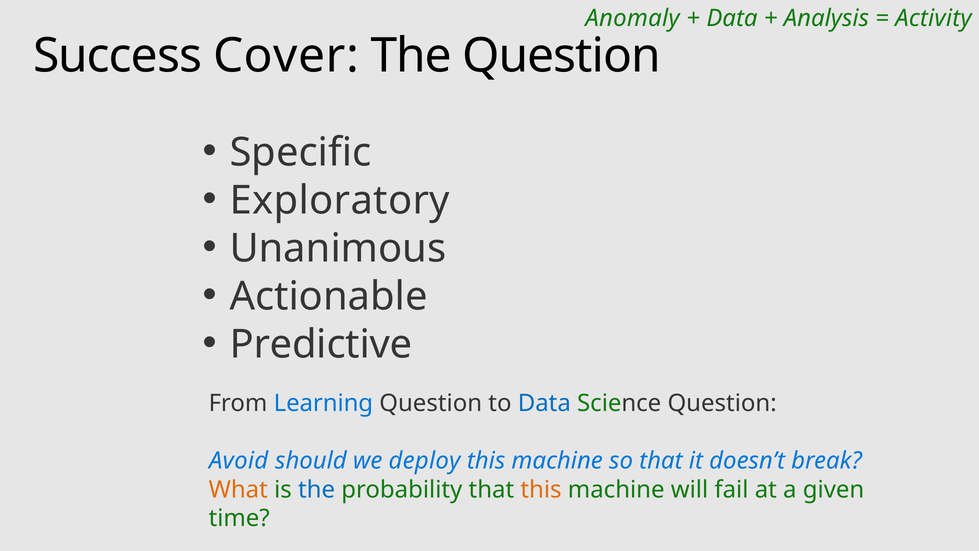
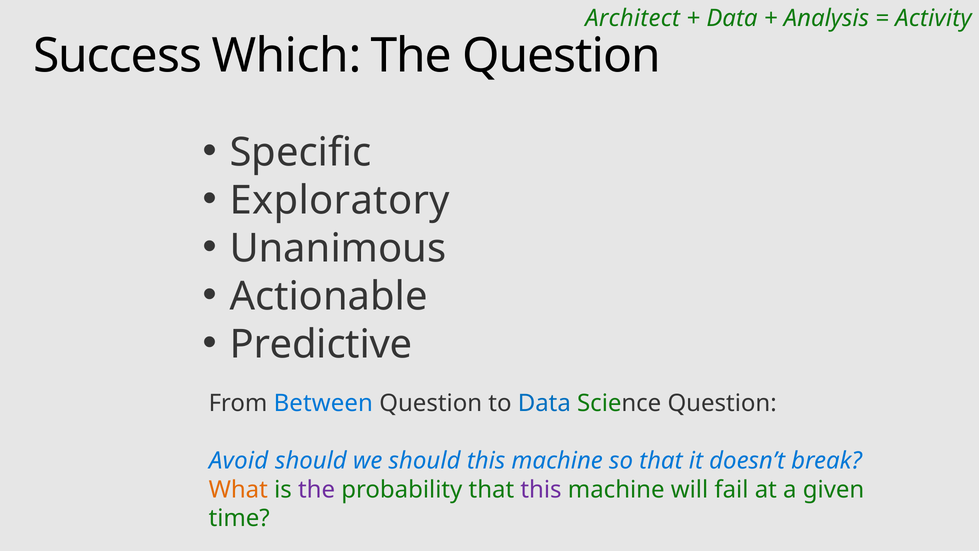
Anomaly: Anomaly -> Architect
Cover: Cover -> Which
Learning: Learning -> Between
we deploy: deploy -> should
the at (317, 489) colour: blue -> purple
this at (541, 489) colour: orange -> purple
